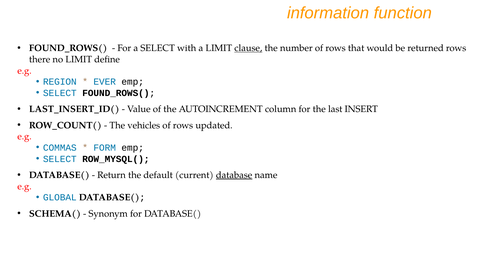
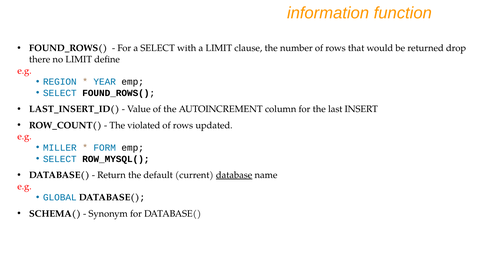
clause underline: present -> none
returned rows: rows -> drop
EVER: EVER -> YEAR
vehicles: vehicles -> violated
COMMAS: COMMAS -> MILLER
